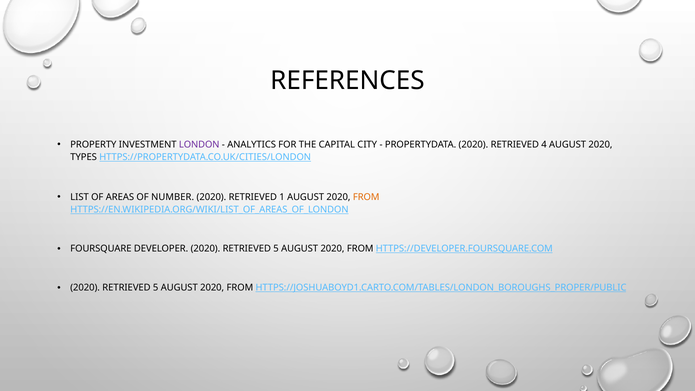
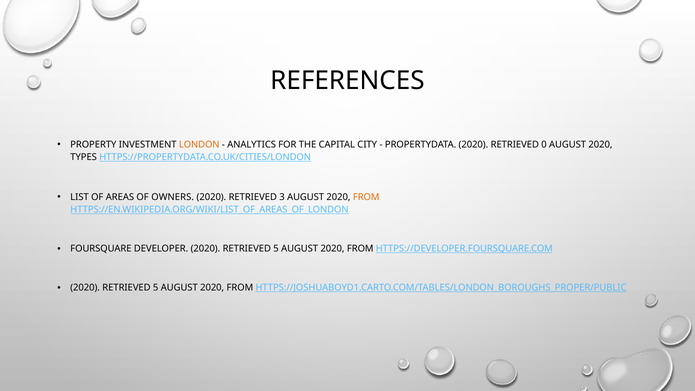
LONDON colour: purple -> orange
4: 4 -> 0
NUMBER: NUMBER -> OWNERS
1: 1 -> 3
